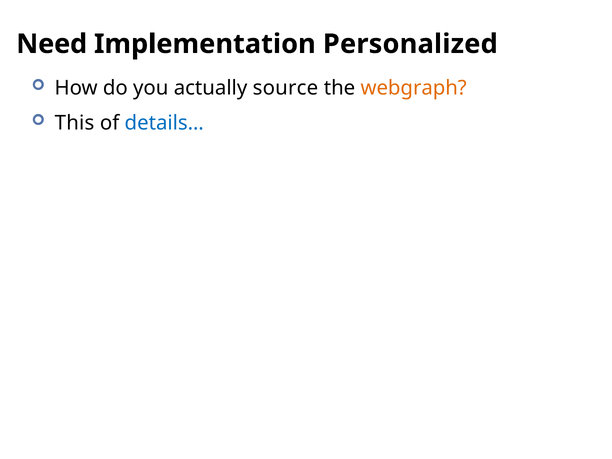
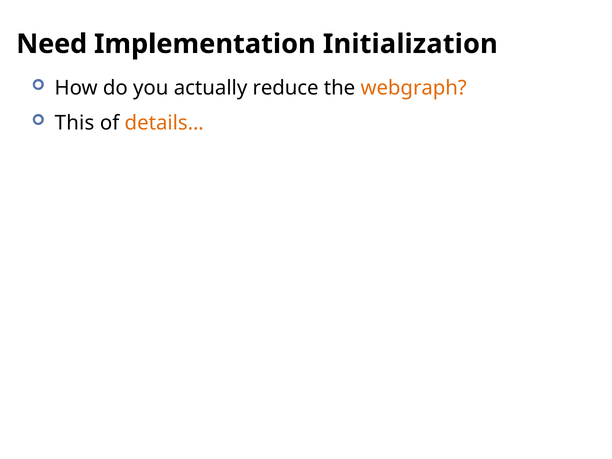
Personalized: Personalized -> Initialization
source: source -> reduce
details… colour: blue -> orange
